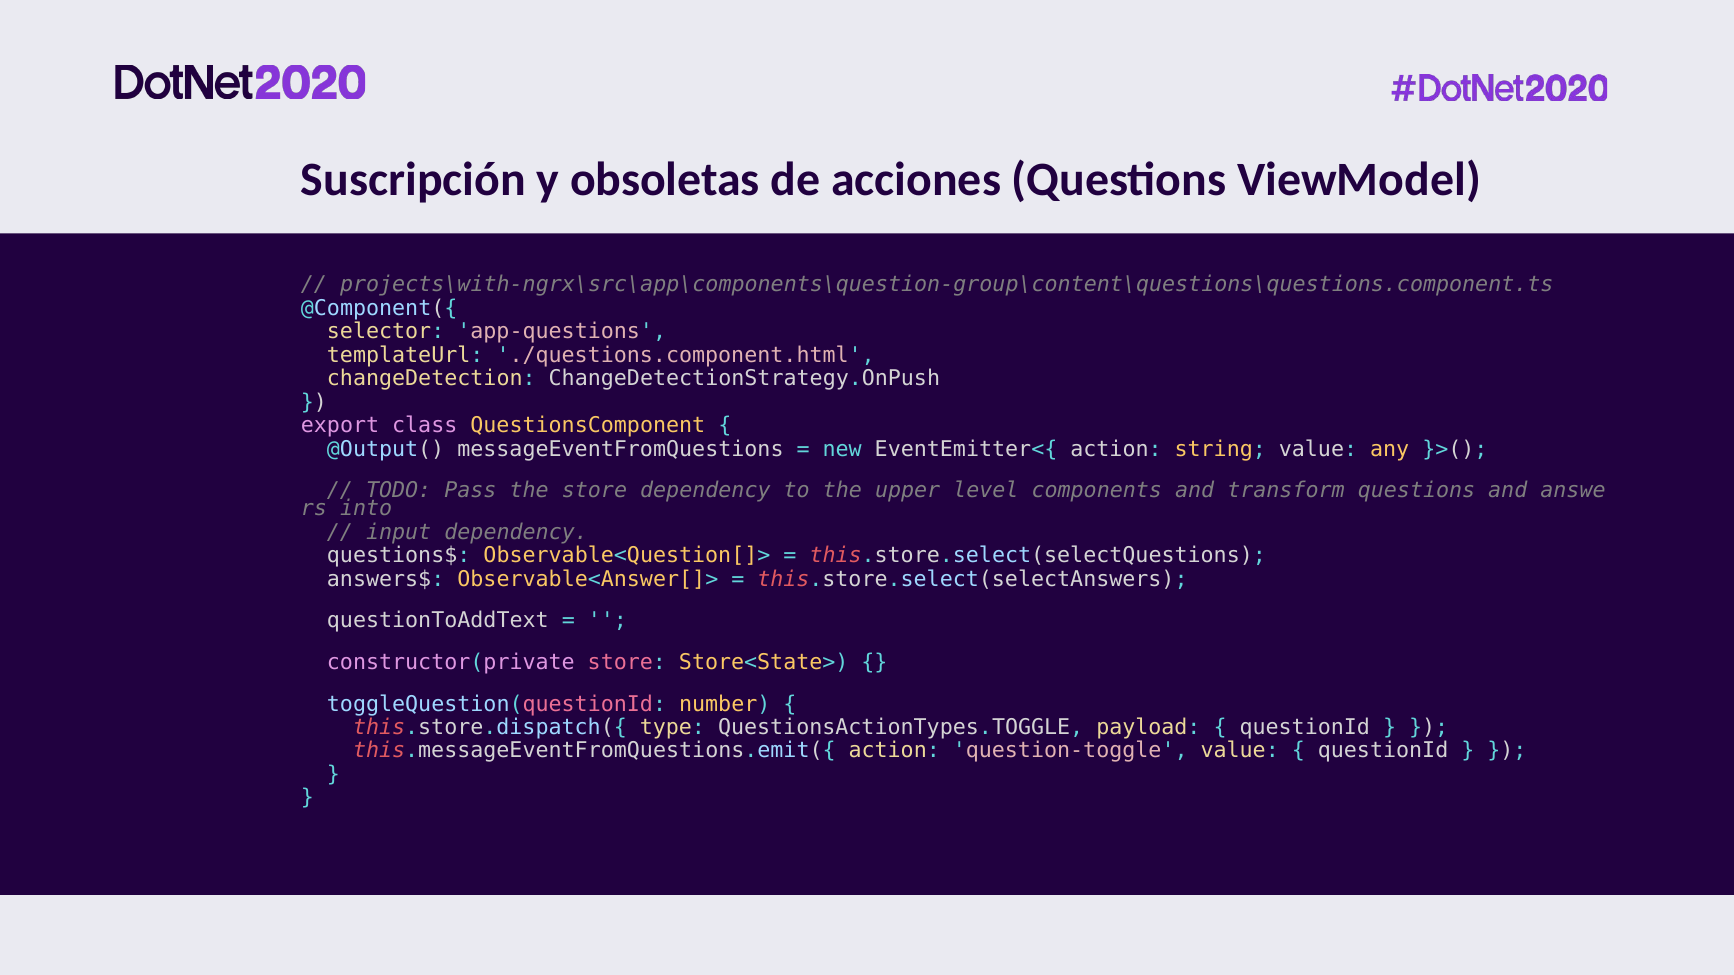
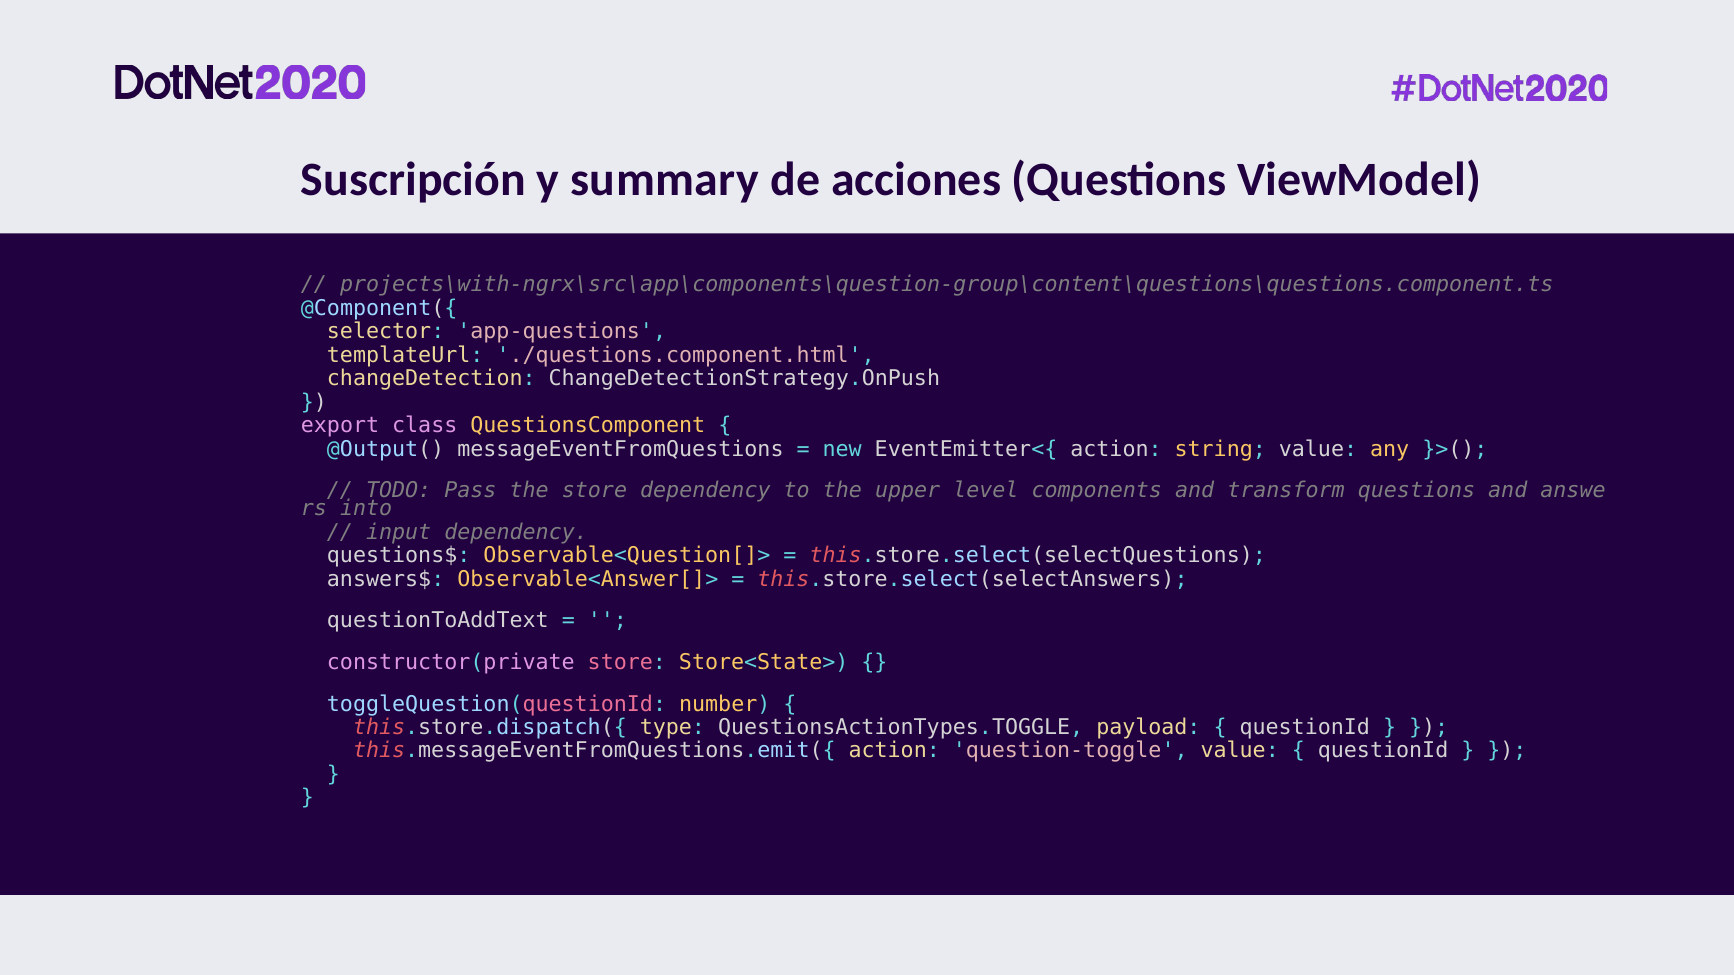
obsoletas: obsoletas -> summary
